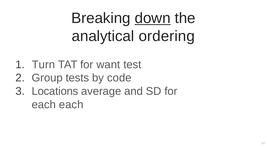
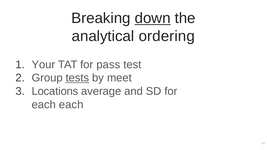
Turn: Turn -> Your
want: want -> pass
tests underline: none -> present
code: code -> meet
